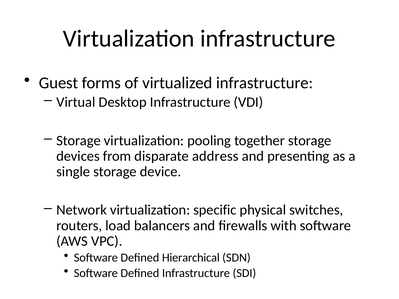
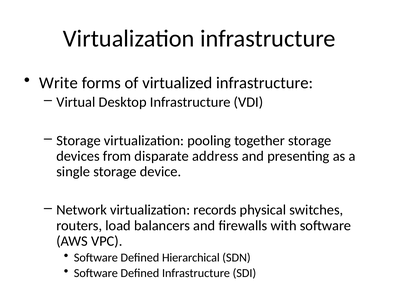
Guest: Guest -> Write
specific: specific -> records
